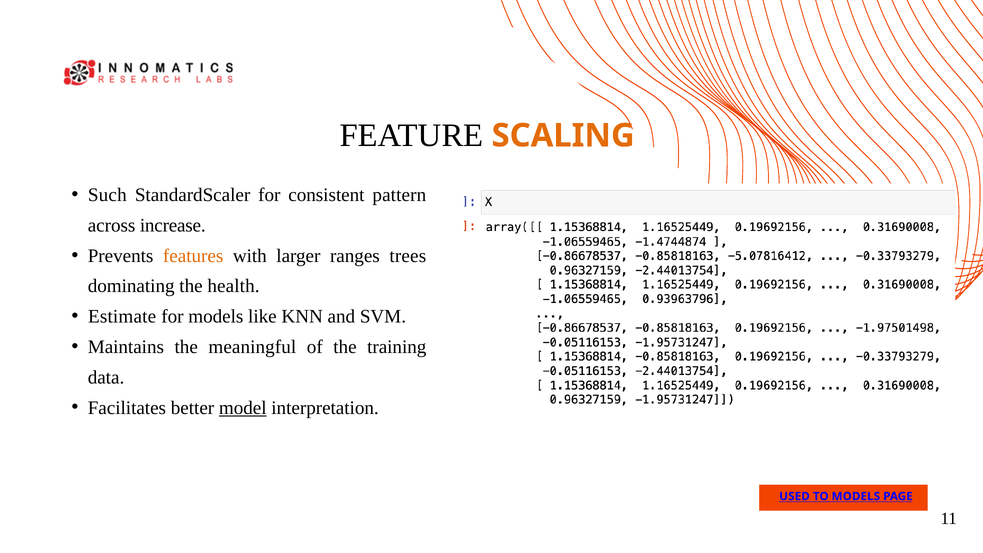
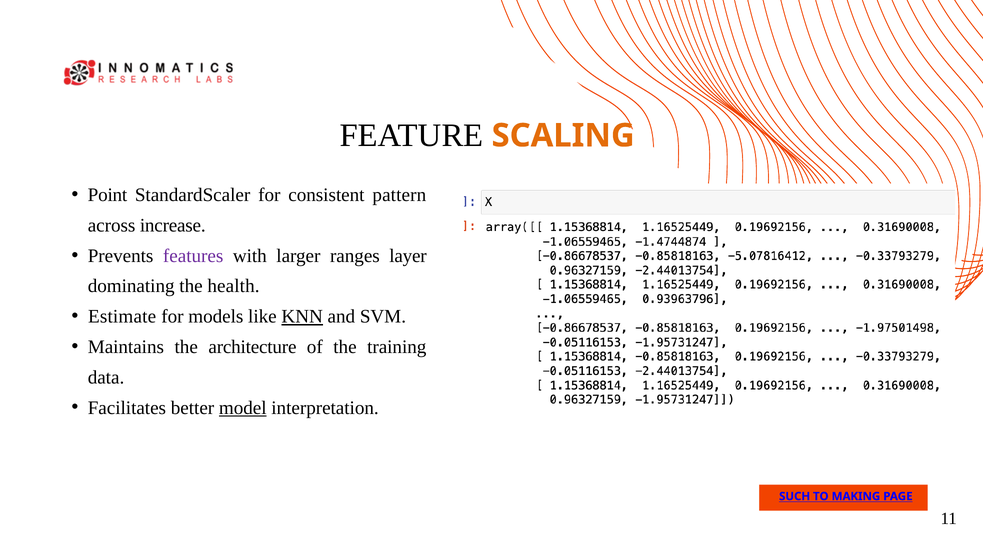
Such: Such -> Point
features colour: orange -> purple
trees: trees -> layer
KNN underline: none -> present
meaningful: meaningful -> architecture
USED: USED -> SUCH
TO MODELS: MODELS -> MAKING
